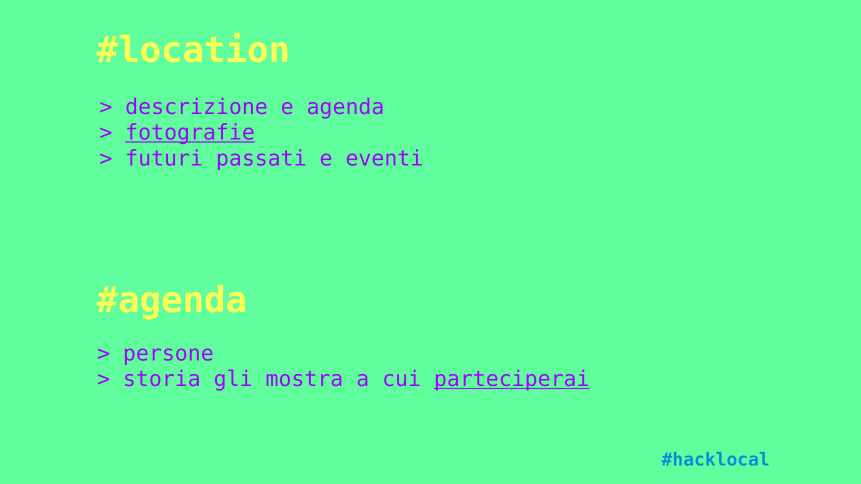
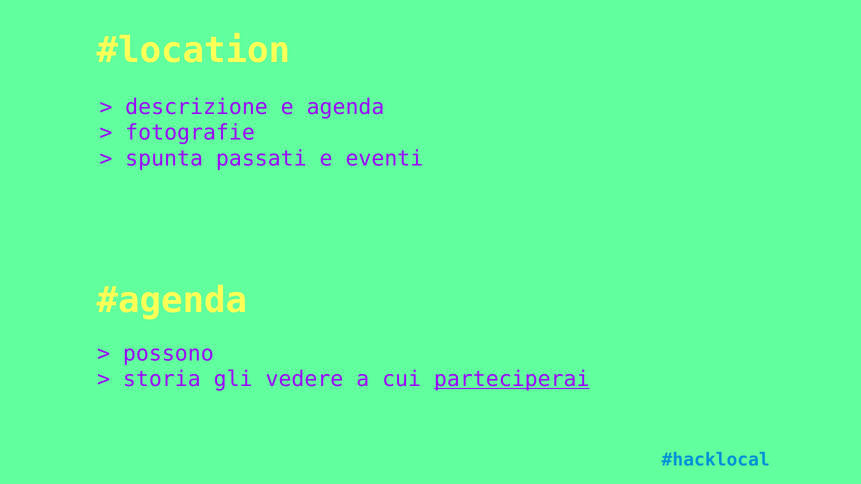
fotografie underline: present -> none
futuri: futuri -> spunta
persone: persone -> possono
mostra: mostra -> vedere
